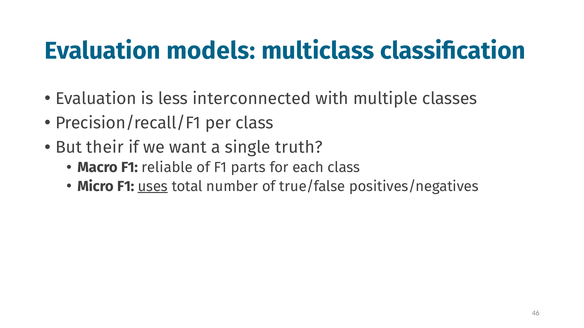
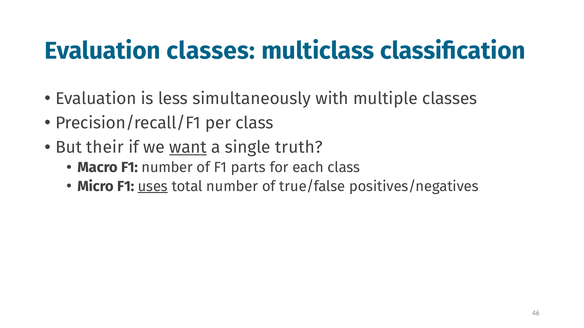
Evaluation models: models -> classes
interconnected: interconnected -> simultaneously
want underline: none -> present
F1 reliable: reliable -> number
